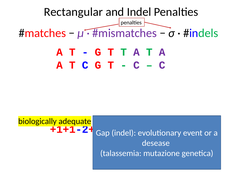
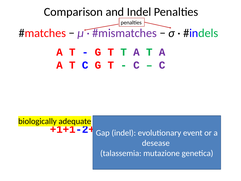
Rectangular: Rectangular -> Comparison
